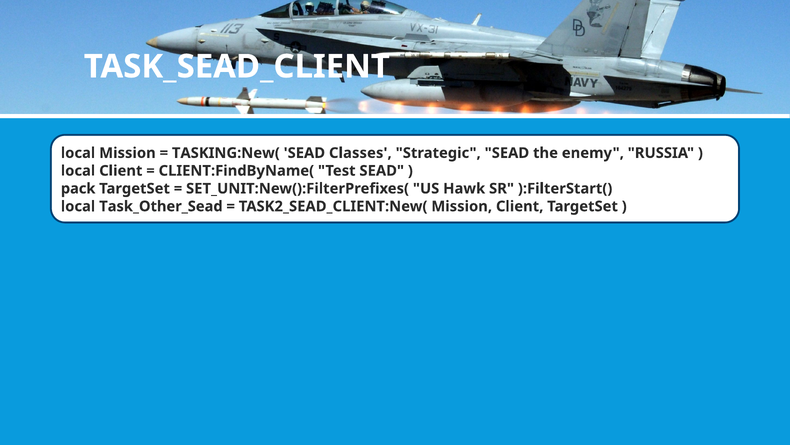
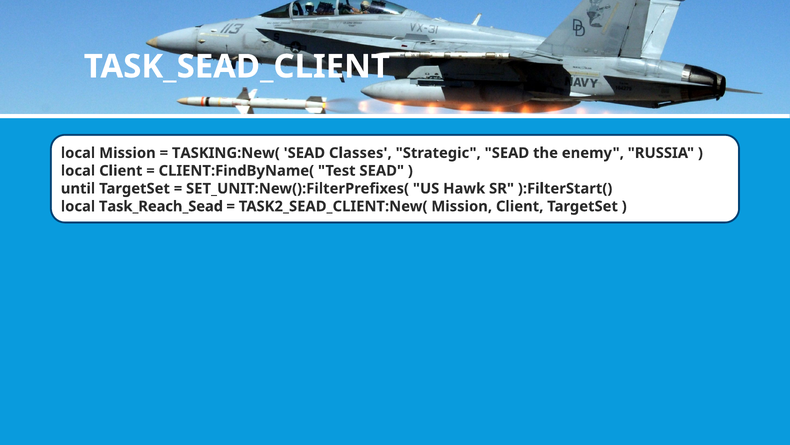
pack: pack -> until
Task_Other_Sead: Task_Other_Sead -> Task_Reach_Sead
